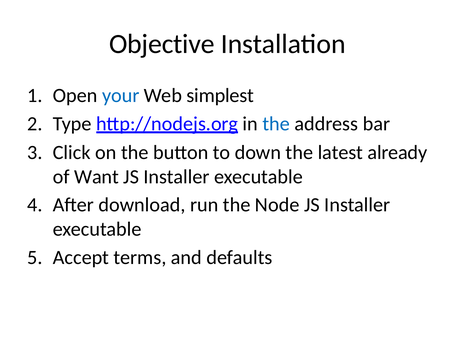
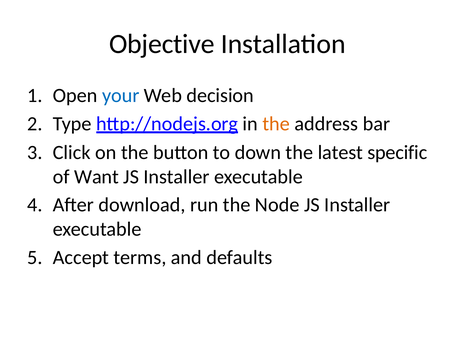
simplest: simplest -> decision
the at (276, 124) colour: blue -> orange
already: already -> specific
